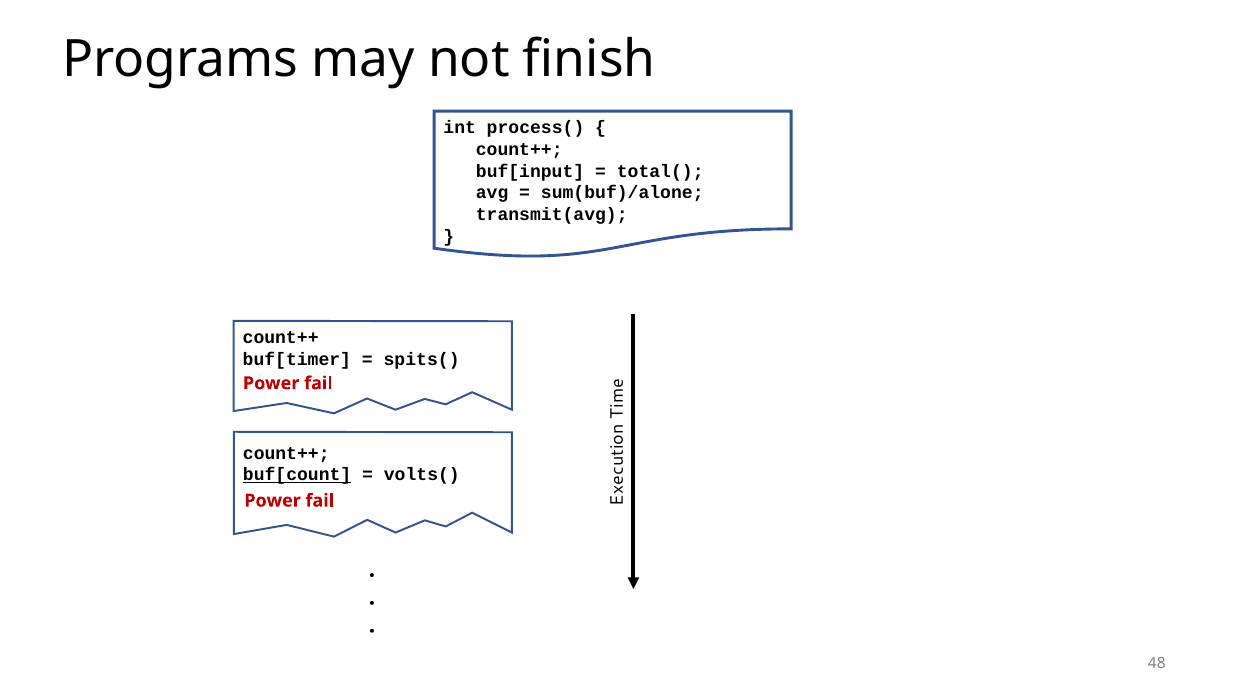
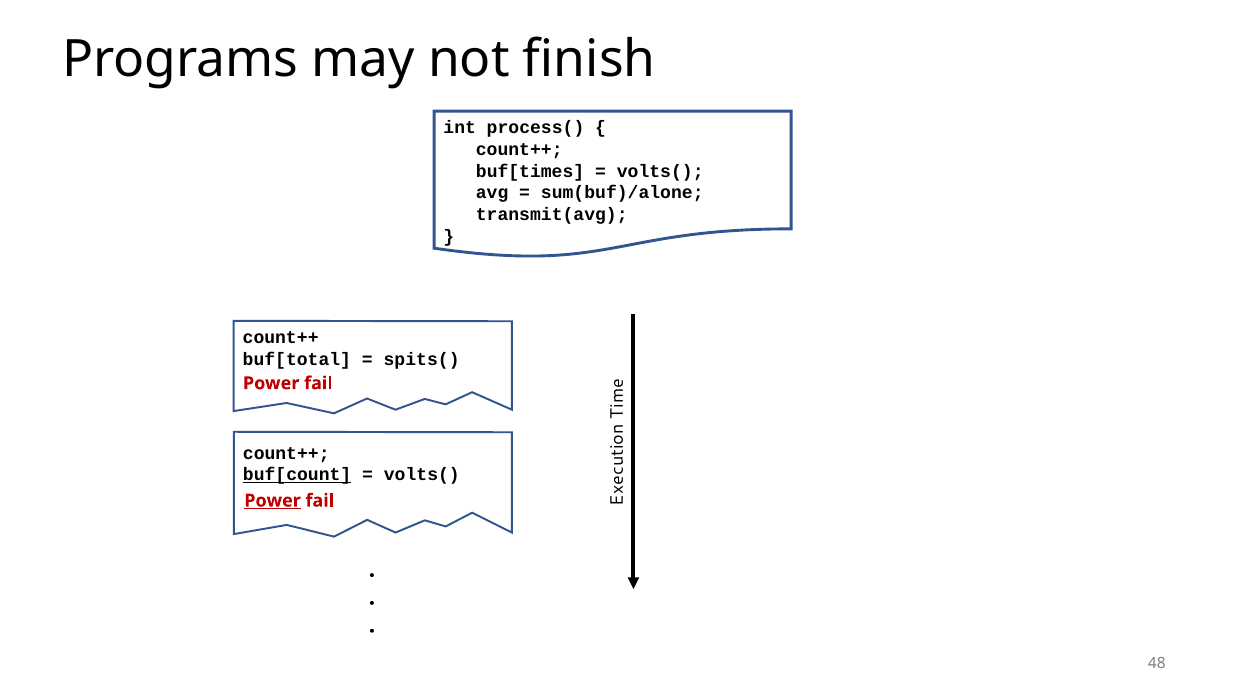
buf[input: buf[input -> buf[times
total( at (660, 171): total( -> volts(
buf[timer: buf[timer -> buf[total
Power at (273, 501) underline: none -> present
